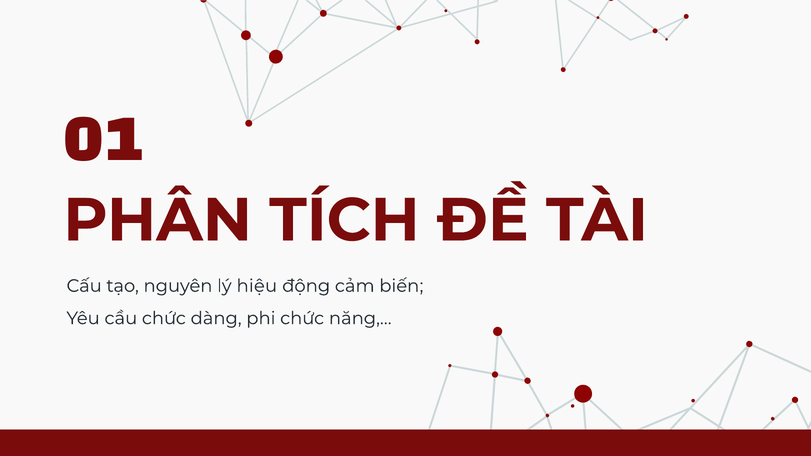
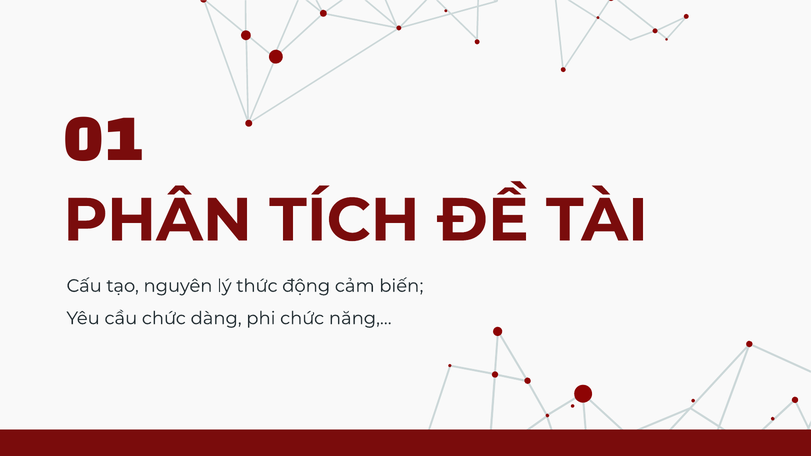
hiệu: hiệu -> thức
